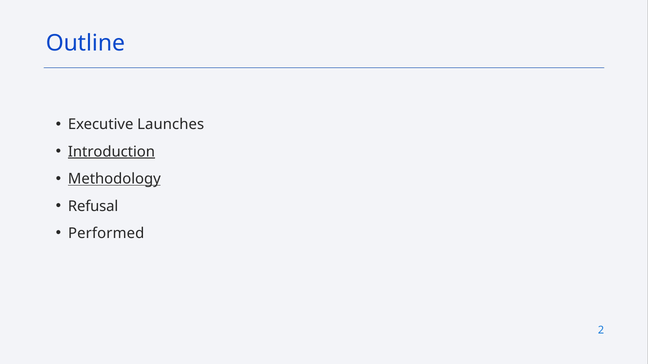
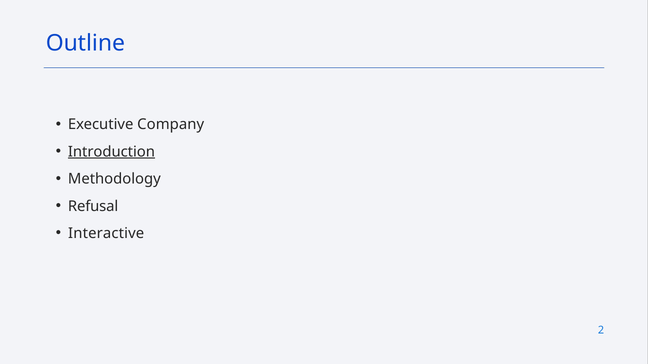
Launches: Launches -> Company
Methodology underline: present -> none
Performed: Performed -> Interactive
